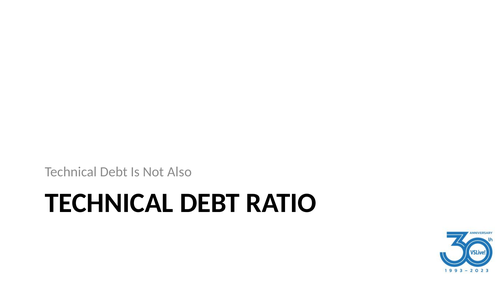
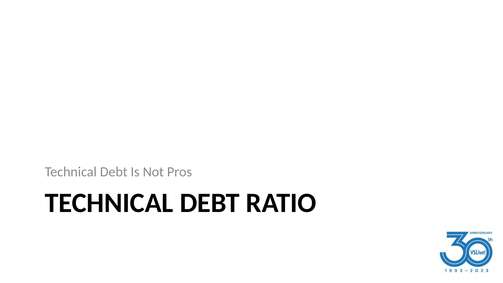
Also: Also -> Pros
